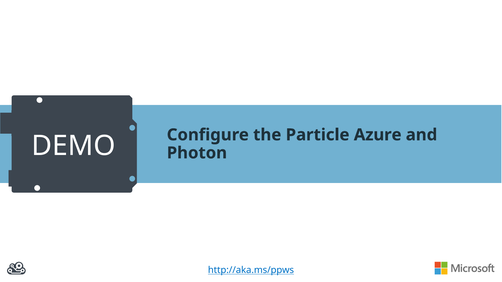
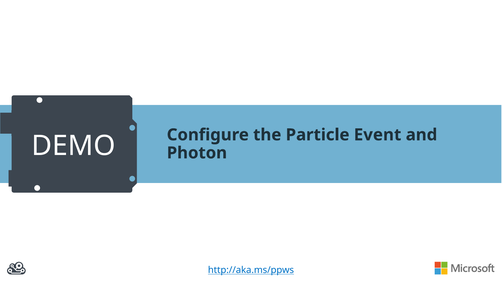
Azure: Azure -> Event
